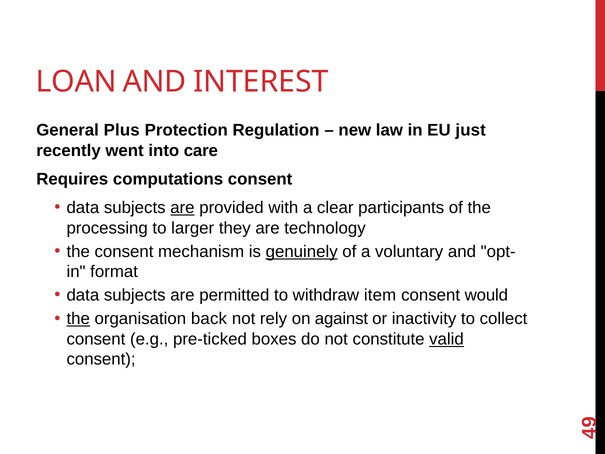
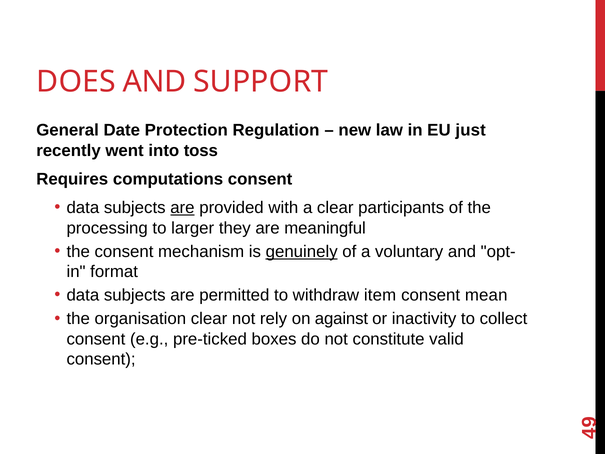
LOAN: LOAN -> DOES
INTEREST: INTEREST -> SUPPORT
Plus: Plus -> Date
care: care -> toss
technology: technology -> meaningful
would: would -> mean
the at (78, 319) underline: present -> none
organisation back: back -> clear
valid underline: present -> none
